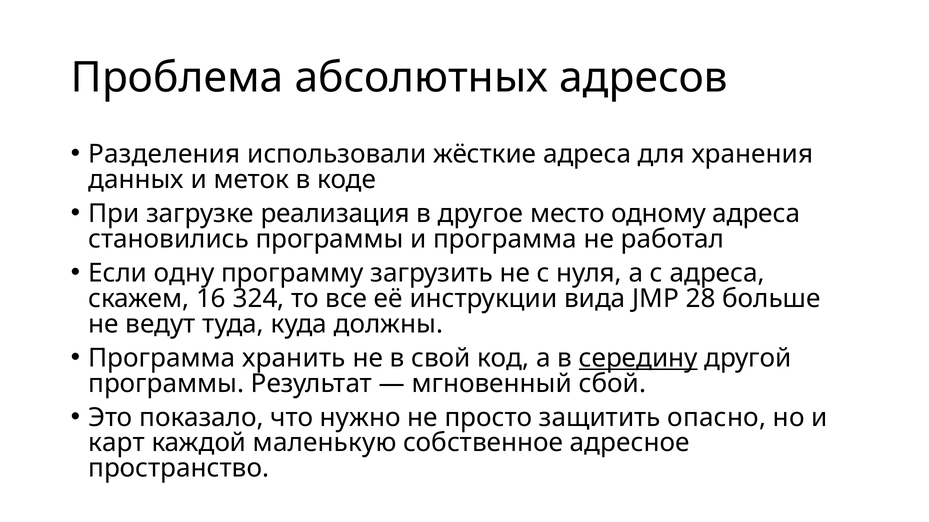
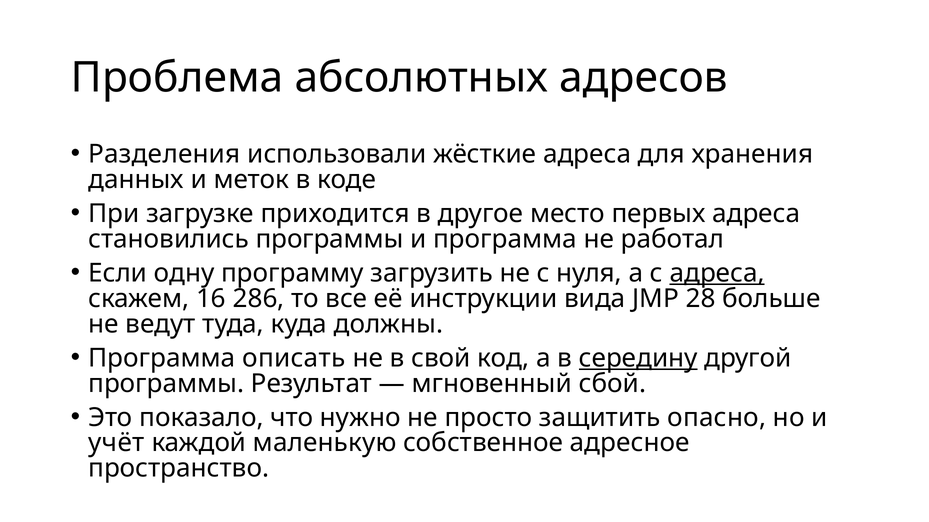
реализация: реализация -> приходится
одному: одному -> первых
адреса at (717, 273) underline: none -> present
324: 324 -> 286
хранить: хранить -> описать
карт: карт -> учёт
